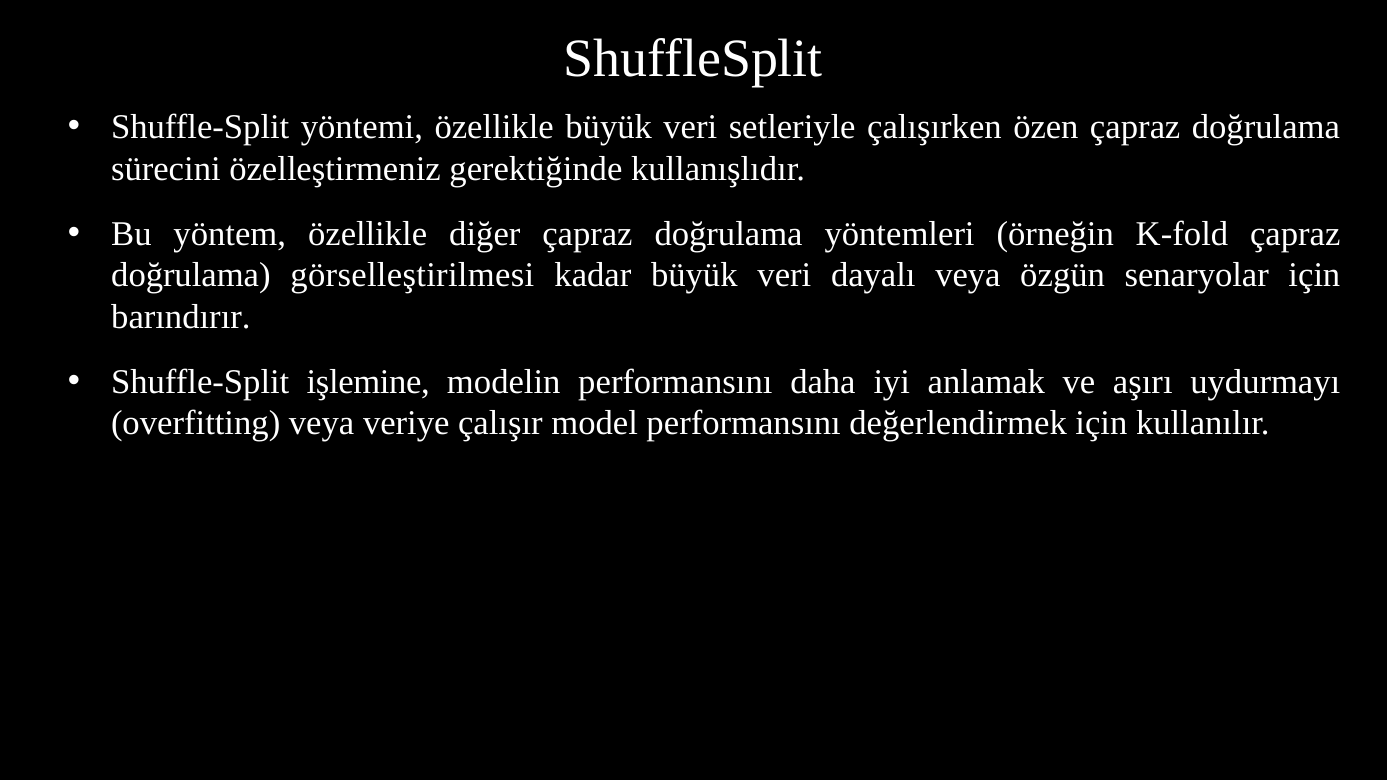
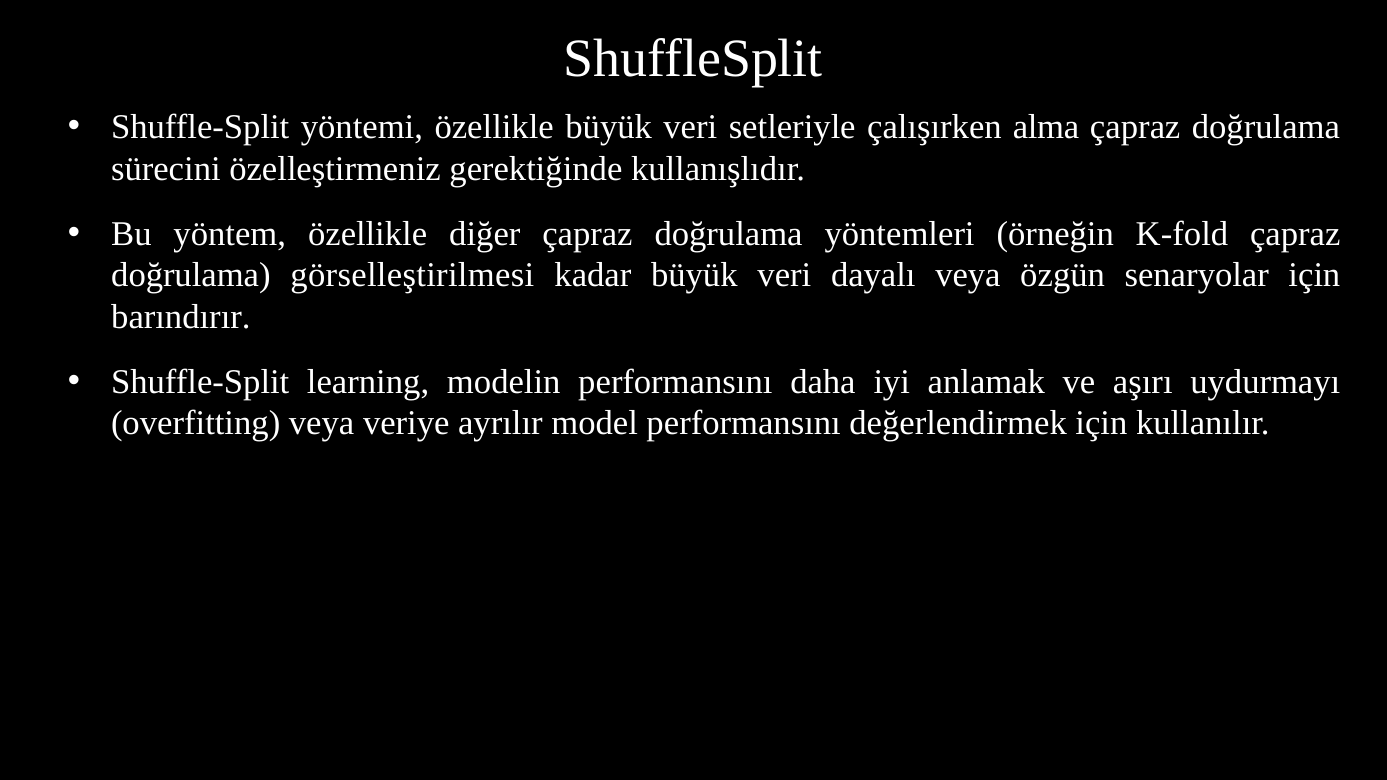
özen: özen -> alma
işlemine: işlemine -> learning
çalışır: çalışır -> ayrılır
